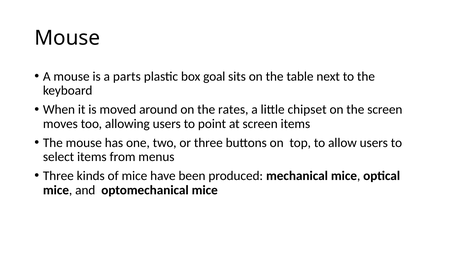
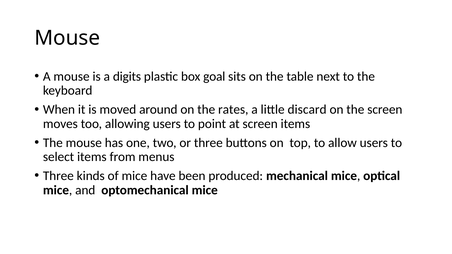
parts: parts -> digits
chipset: chipset -> discard
